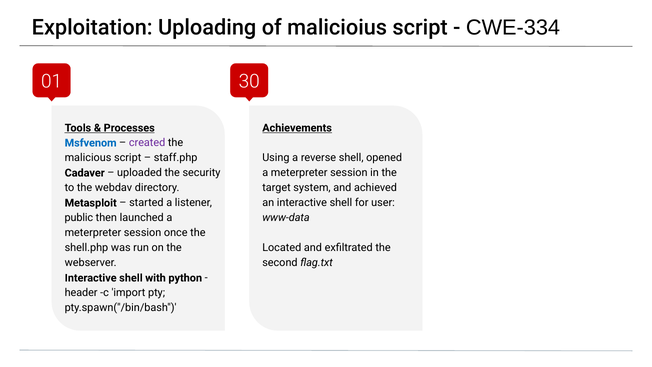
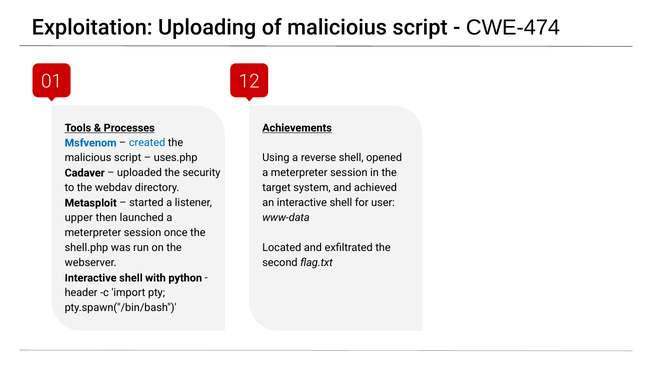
CWE-334: CWE-334 -> CWE-474
30: 30 -> 12
created colour: purple -> blue
staff.php: staff.php -> uses.php
public: public -> upper
